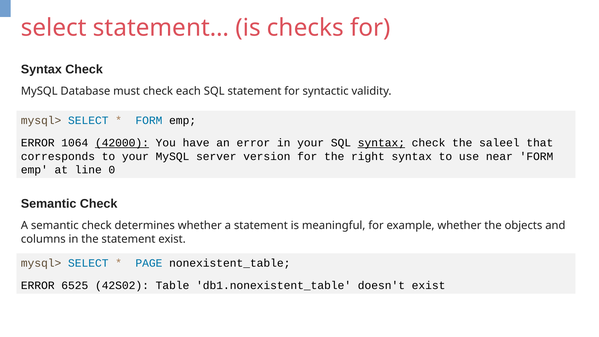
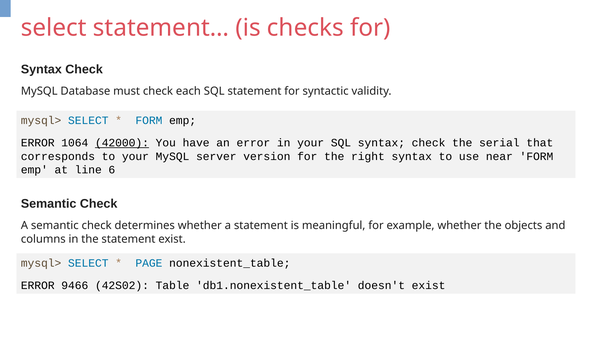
syntax at (381, 143) underline: present -> none
saleel: saleel -> serial
0: 0 -> 6
6525: 6525 -> 9466
